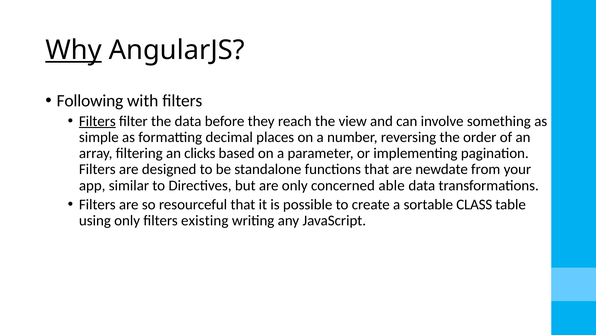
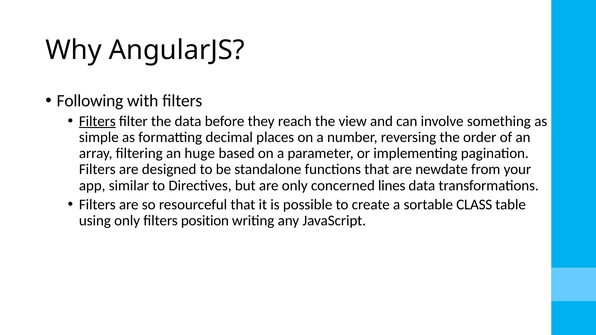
Why underline: present -> none
clicks: clicks -> huge
able: able -> lines
existing: existing -> position
